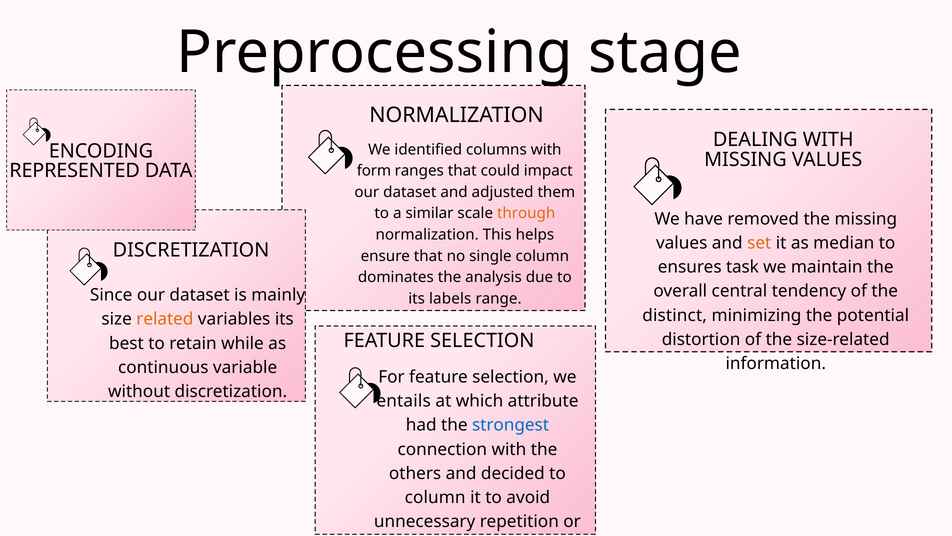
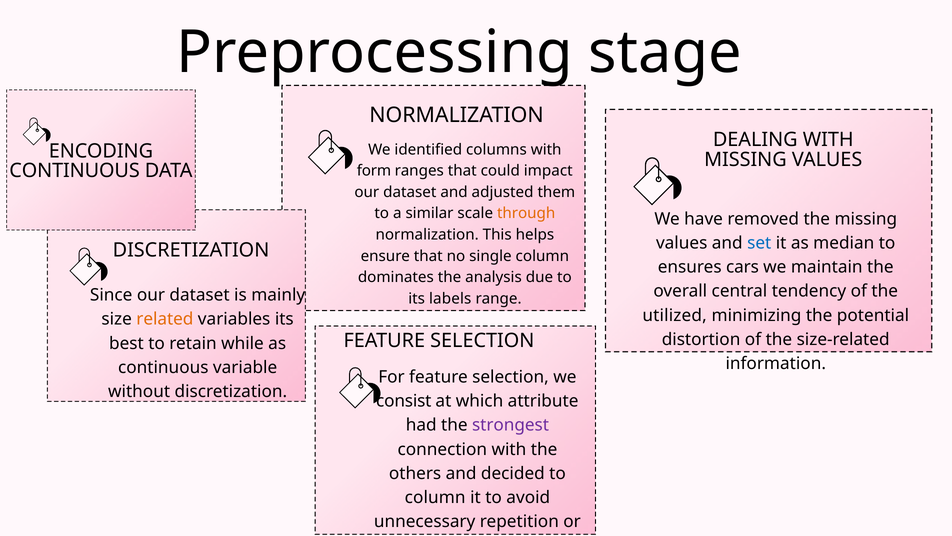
REPRESENTED at (75, 171): REPRESENTED -> CONTINUOUS
set colour: orange -> blue
task: task -> cars
distinct: distinct -> utilized
entails: entails -> consist
strongest colour: blue -> purple
